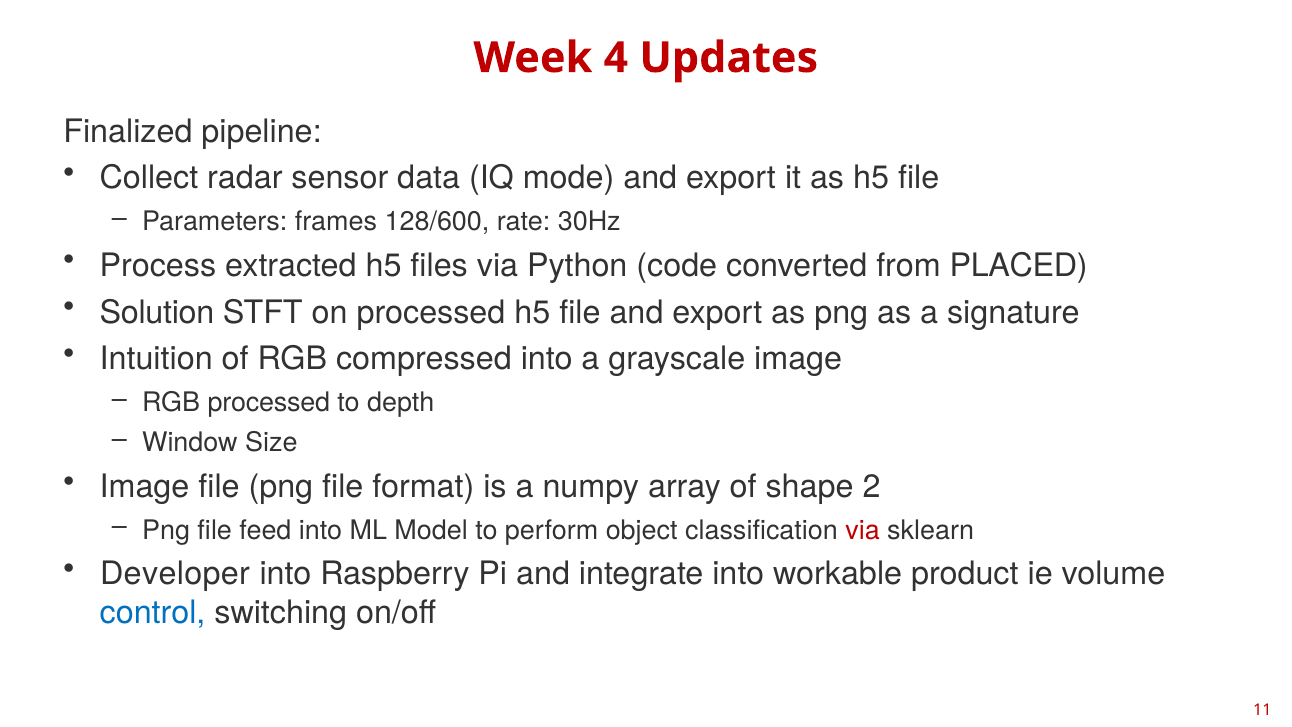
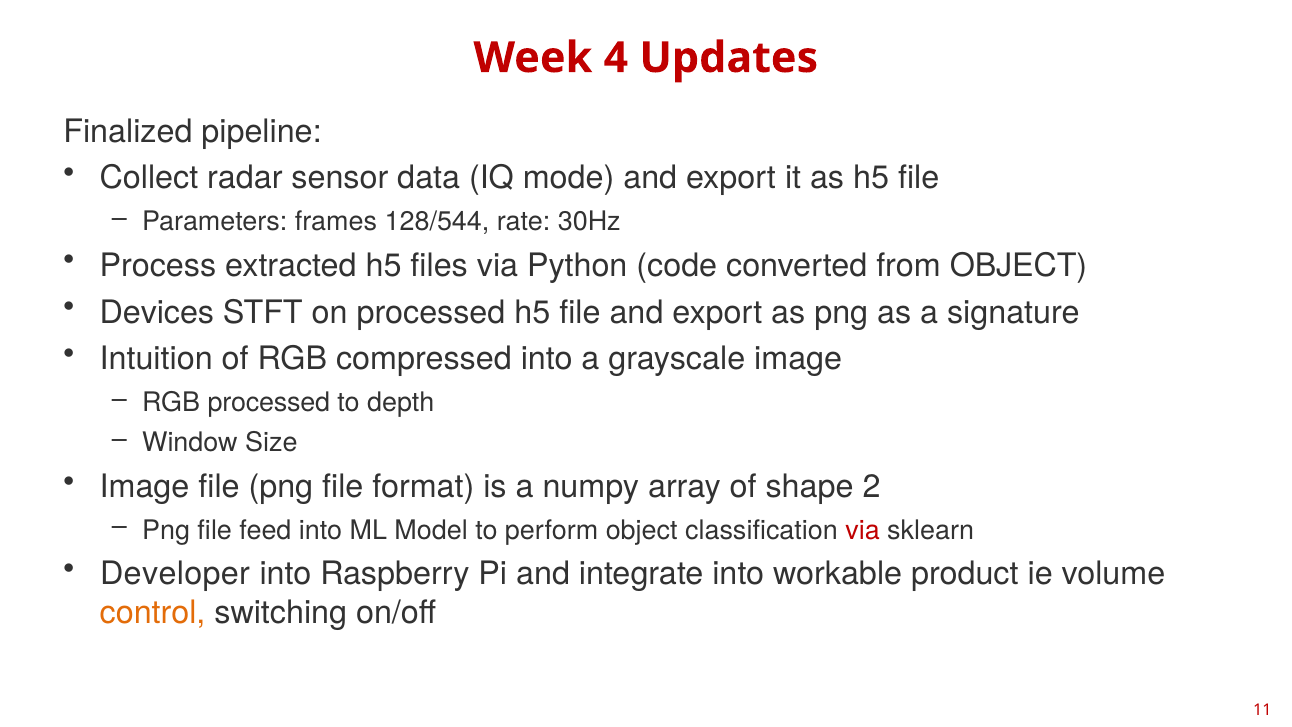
128/600: 128/600 -> 128/544
from PLACED: PLACED -> OBJECT
Solution: Solution -> Devices
control colour: blue -> orange
